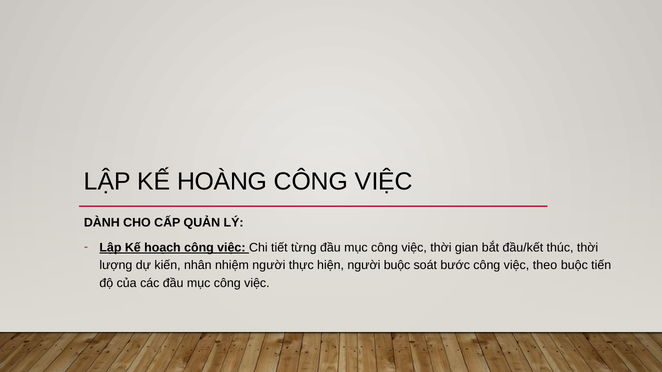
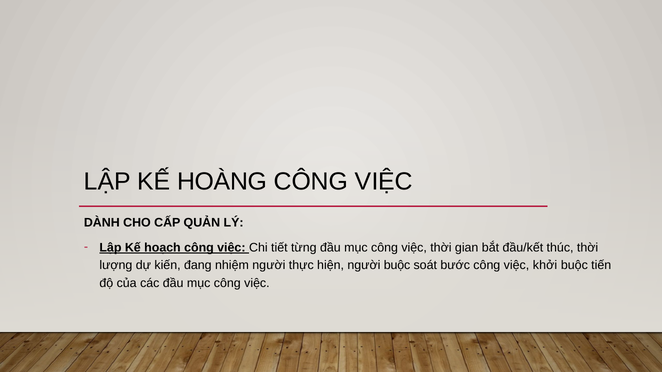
nhân: nhân -> đang
theo: theo -> khởi
